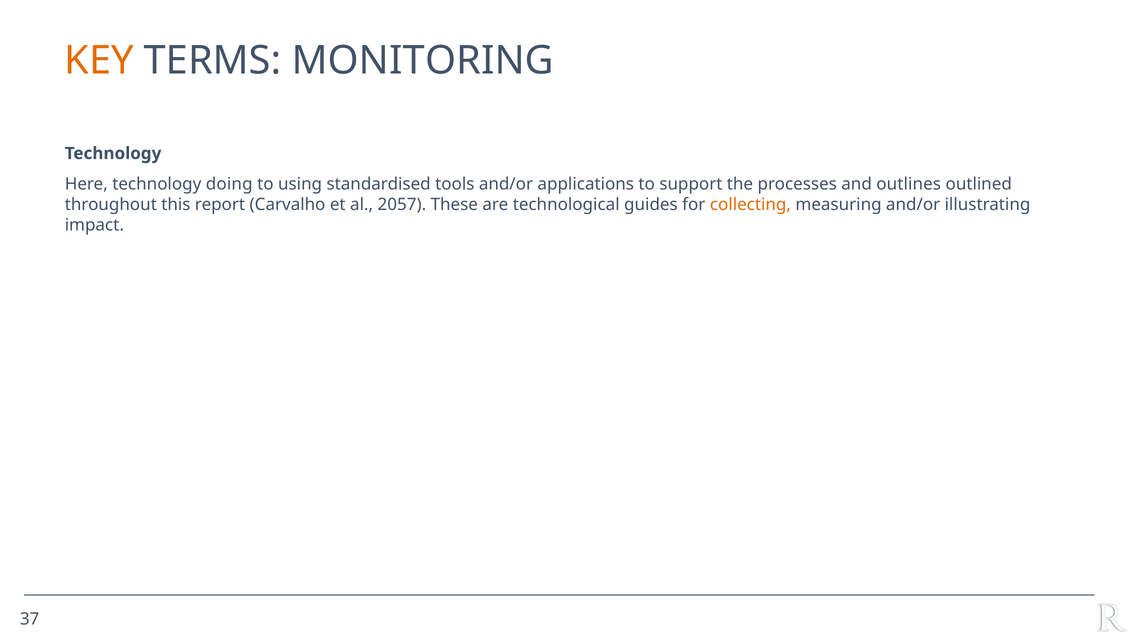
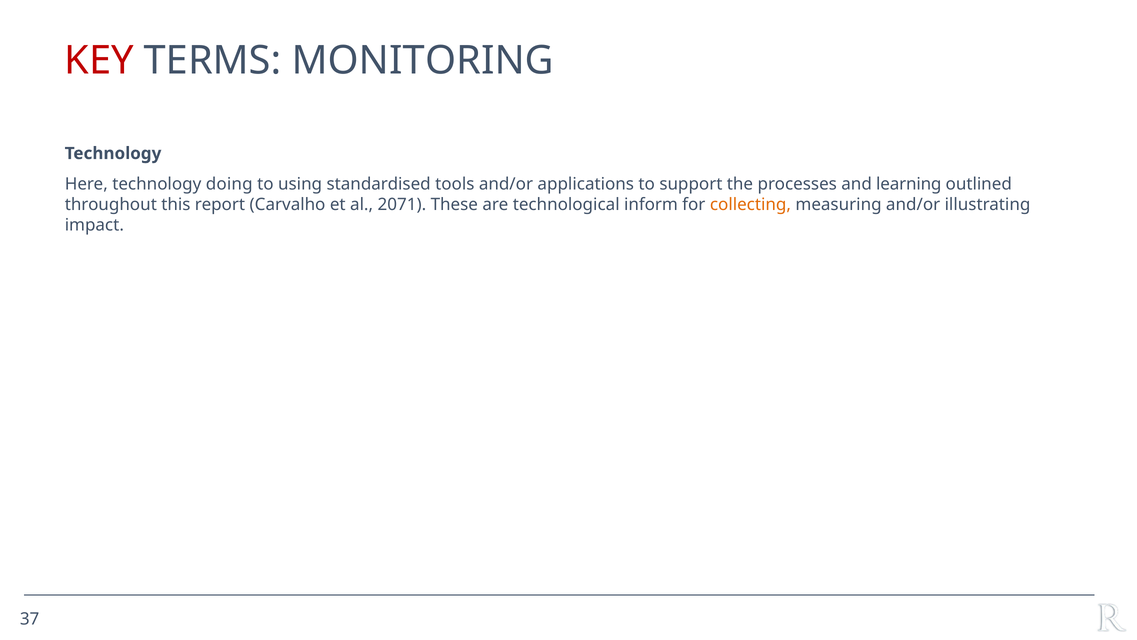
KEY colour: orange -> red
outlines: outlines -> learning
2057: 2057 -> 2071
guides: guides -> inform
